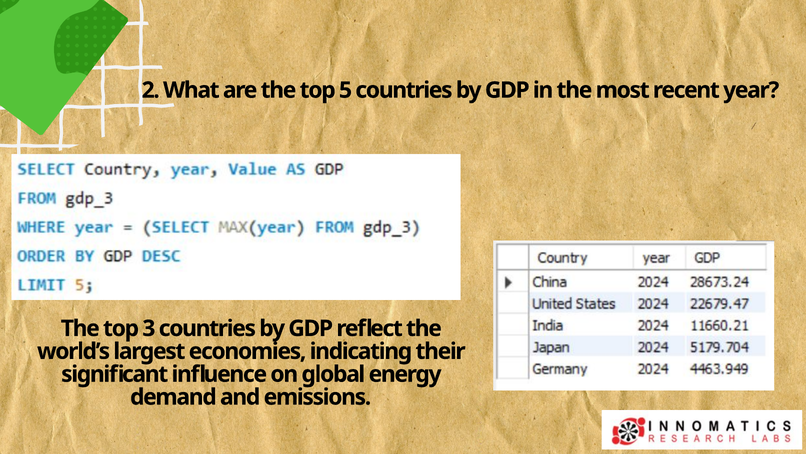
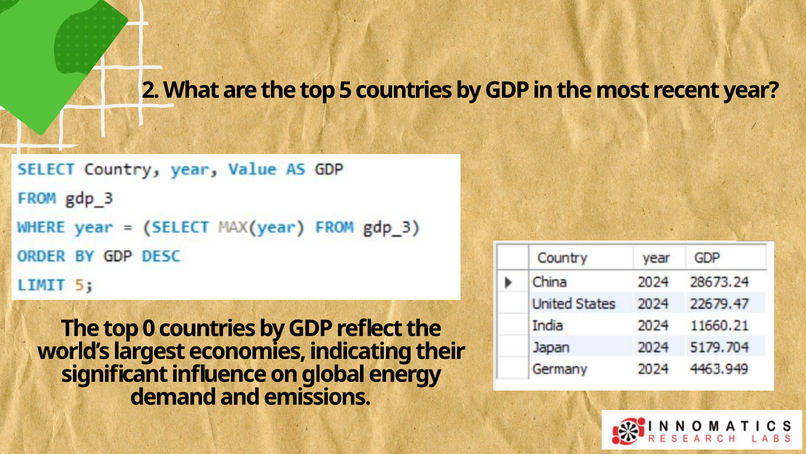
3: 3 -> 0
